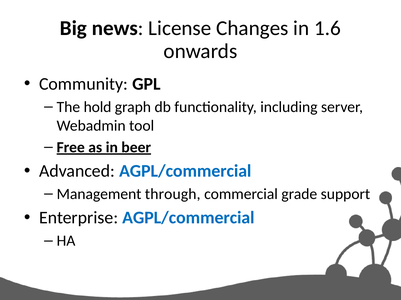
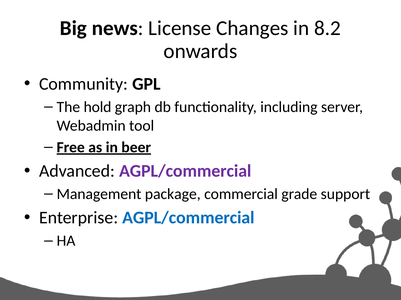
1.6: 1.6 -> 8.2
AGPL/commercial at (185, 172) colour: blue -> purple
through: through -> package
